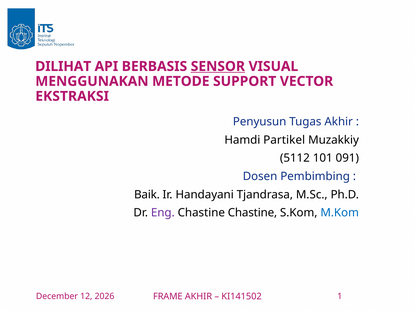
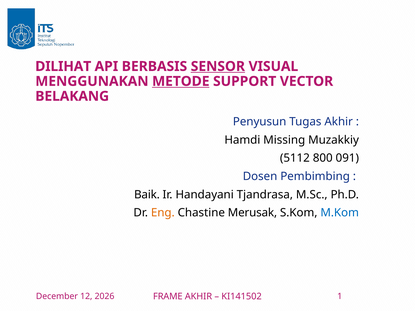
METODE underline: none -> present
EKSTRAKSI: EKSTRAKSI -> BELAKANG
Partikel: Partikel -> Missing
101: 101 -> 800
Eng colour: purple -> orange
Chastine Chastine: Chastine -> Merusak
